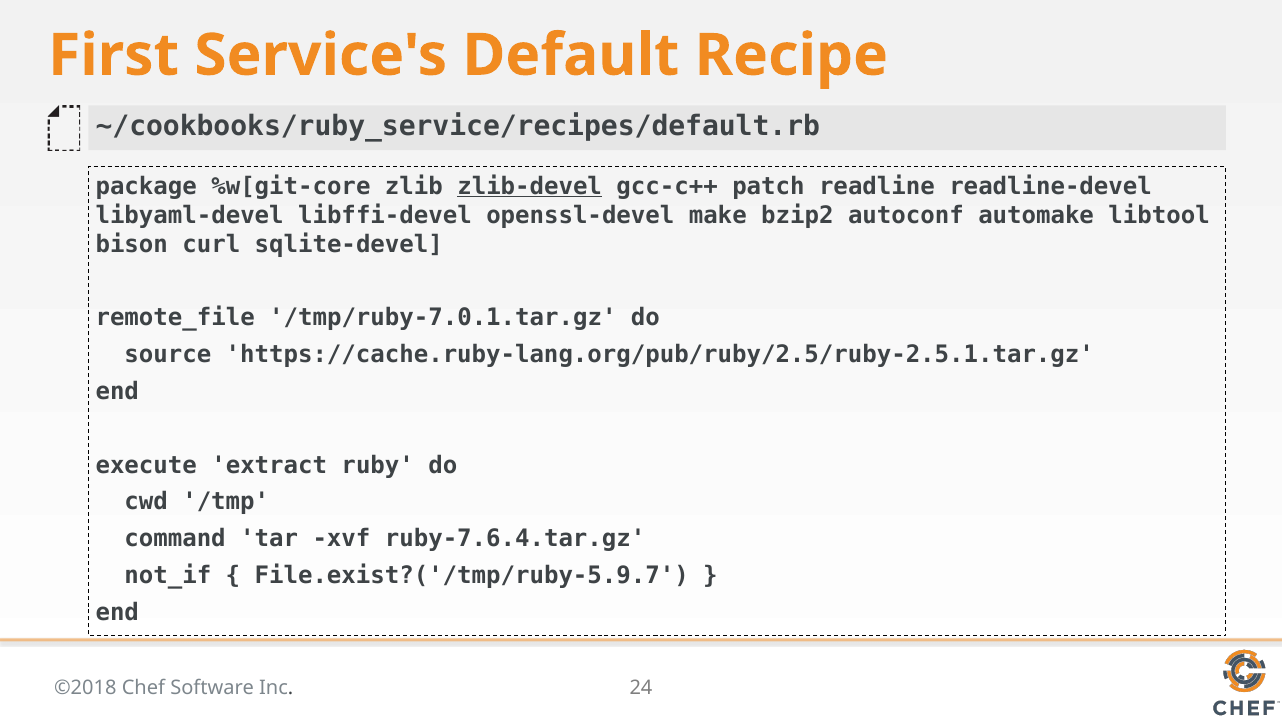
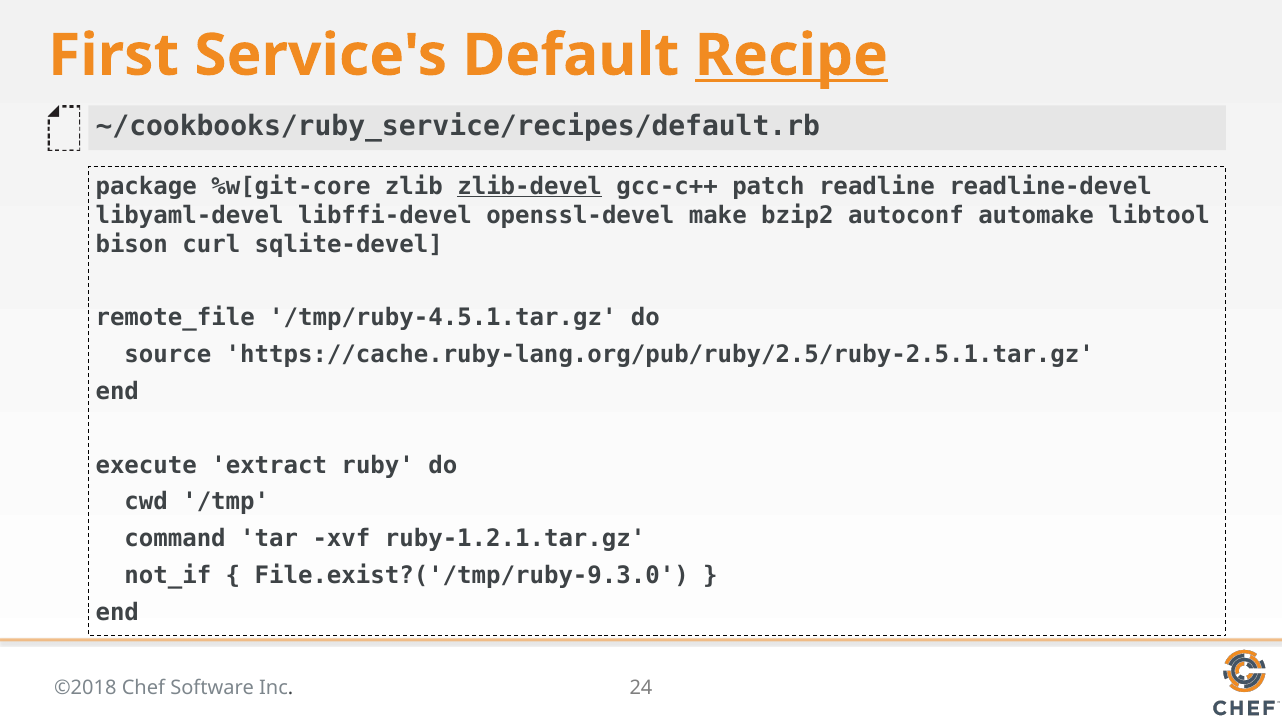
Recipe underline: none -> present
/tmp/ruby-7.0.1.tar.gz: /tmp/ruby-7.0.1.tar.gz -> /tmp/ruby-4.5.1.tar.gz
ruby-7.6.4.tar.gz: ruby-7.6.4.tar.gz -> ruby-1.2.1.tar.gz
File.exist?('/tmp/ruby-5.9.7: File.exist?('/tmp/ruby-5.9.7 -> File.exist?('/tmp/ruby-9.3.0
